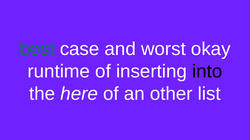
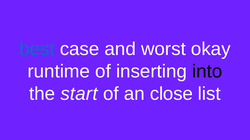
best colour: green -> blue
here: here -> start
other: other -> close
